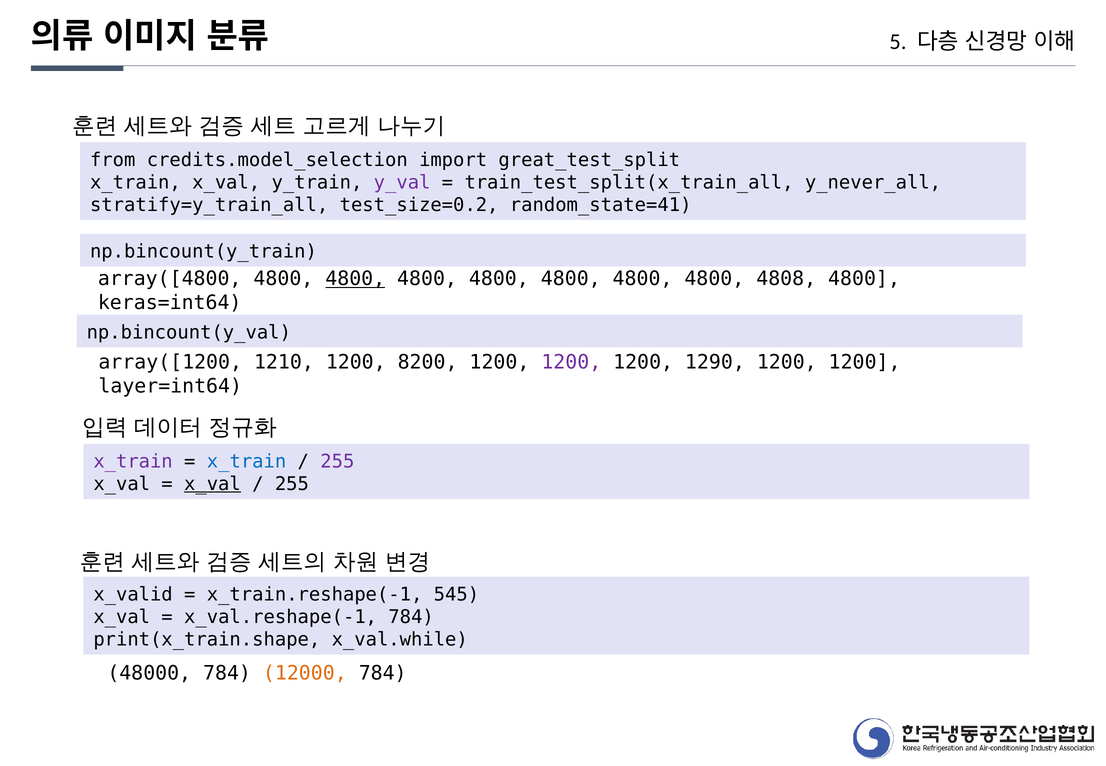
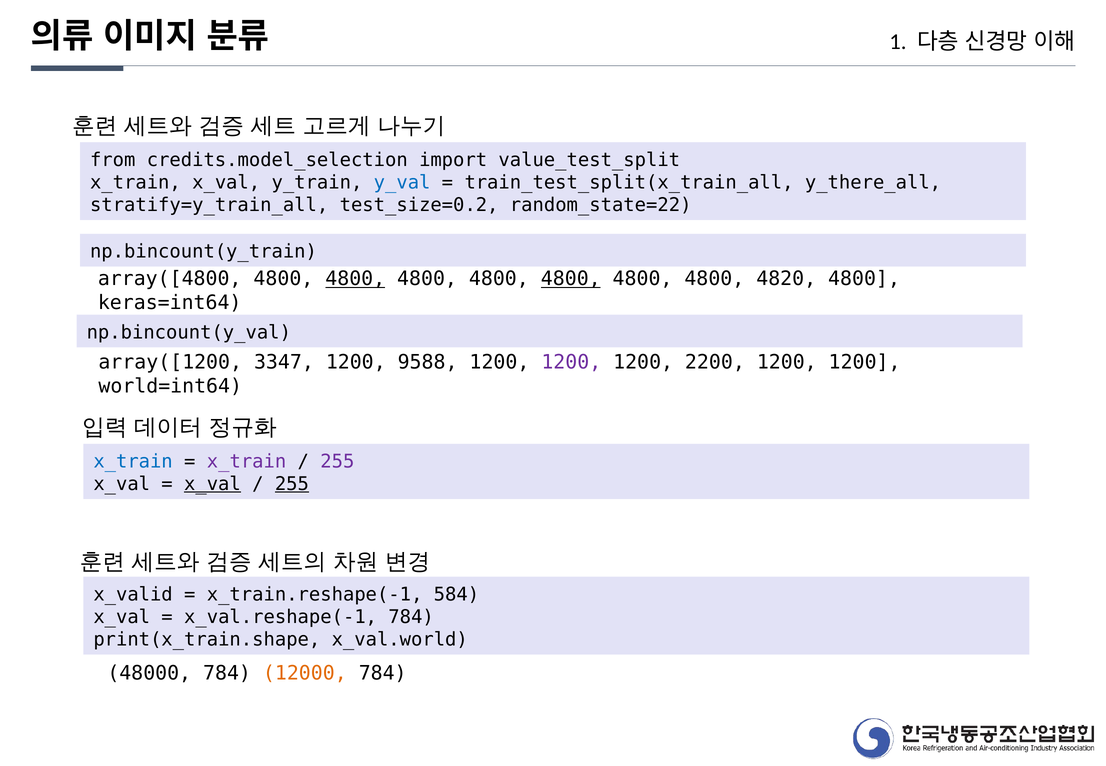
5: 5 -> 1
great_test_split: great_test_split -> value_test_split
y_val colour: purple -> blue
y_never_all: y_never_all -> y_there_all
random_state=41: random_state=41 -> random_state=22
4800 at (571, 279) underline: none -> present
4808: 4808 -> 4820
1210: 1210 -> 3347
8200: 8200 -> 9588
1290: 1290 -> 2200
layer=int64: layer=int64 -> world=int64
x_train at (133, 461) colour: purple -> blue
x_train at (247, 461) colour: blue -> purple
255 at (292, 484) underline: none -> present
545: 545 -> 584
x_val.while: x_val.while -> x_val.world
